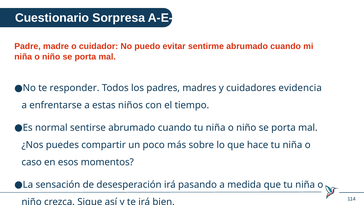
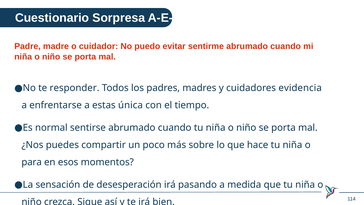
niños: niños -> única
caso: caso -> para
